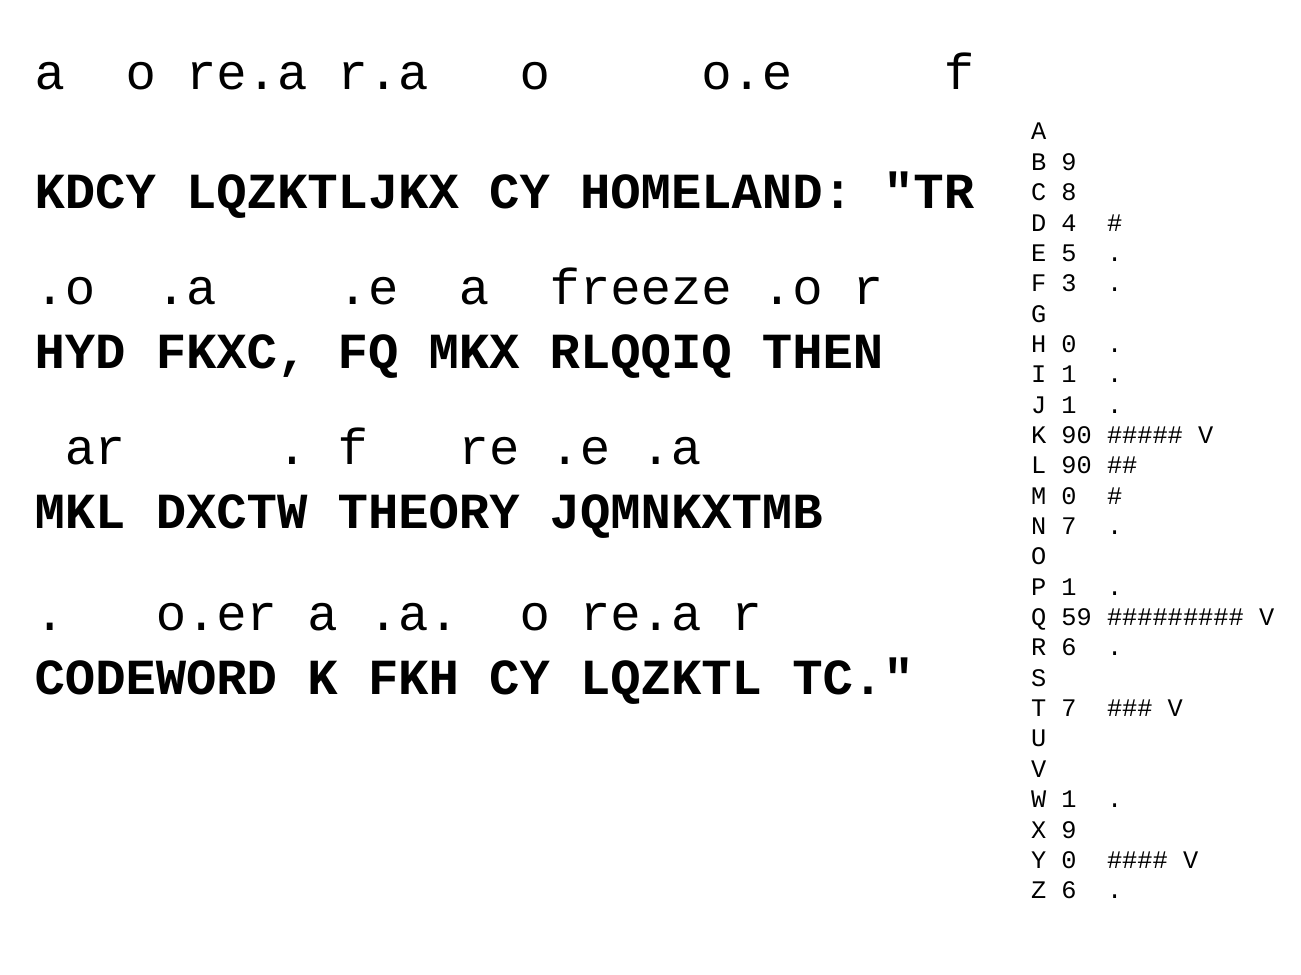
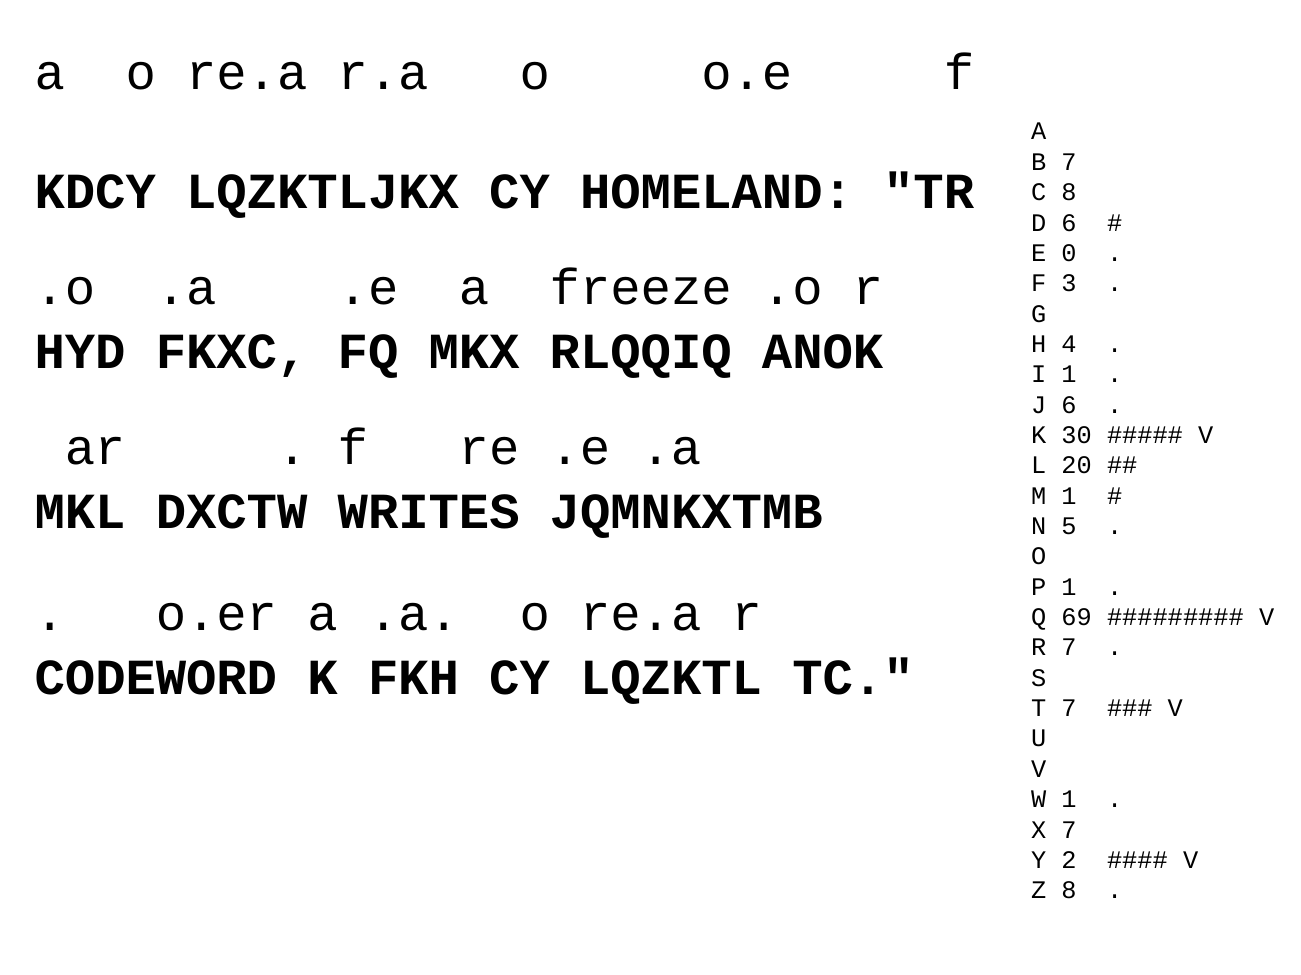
B 9: 9 -> 7
D 4: 4 -> 6
5: 5 -> 0
THEN: THEN -> ANOK
H 0: 0 -> 4
J 1: 1 -> 6
K 90: 90 -> 30
L 90: 90 -> 20
M 0: 0 -> 1
THEORY: THEORY -> WRITES
N 7: 7 -> 5
59: 59 -> 69
R 6: 6 -> 7
X 9: 9 -> 7
Y 0: 0 -> 2
Z 6: 6 -> 8
